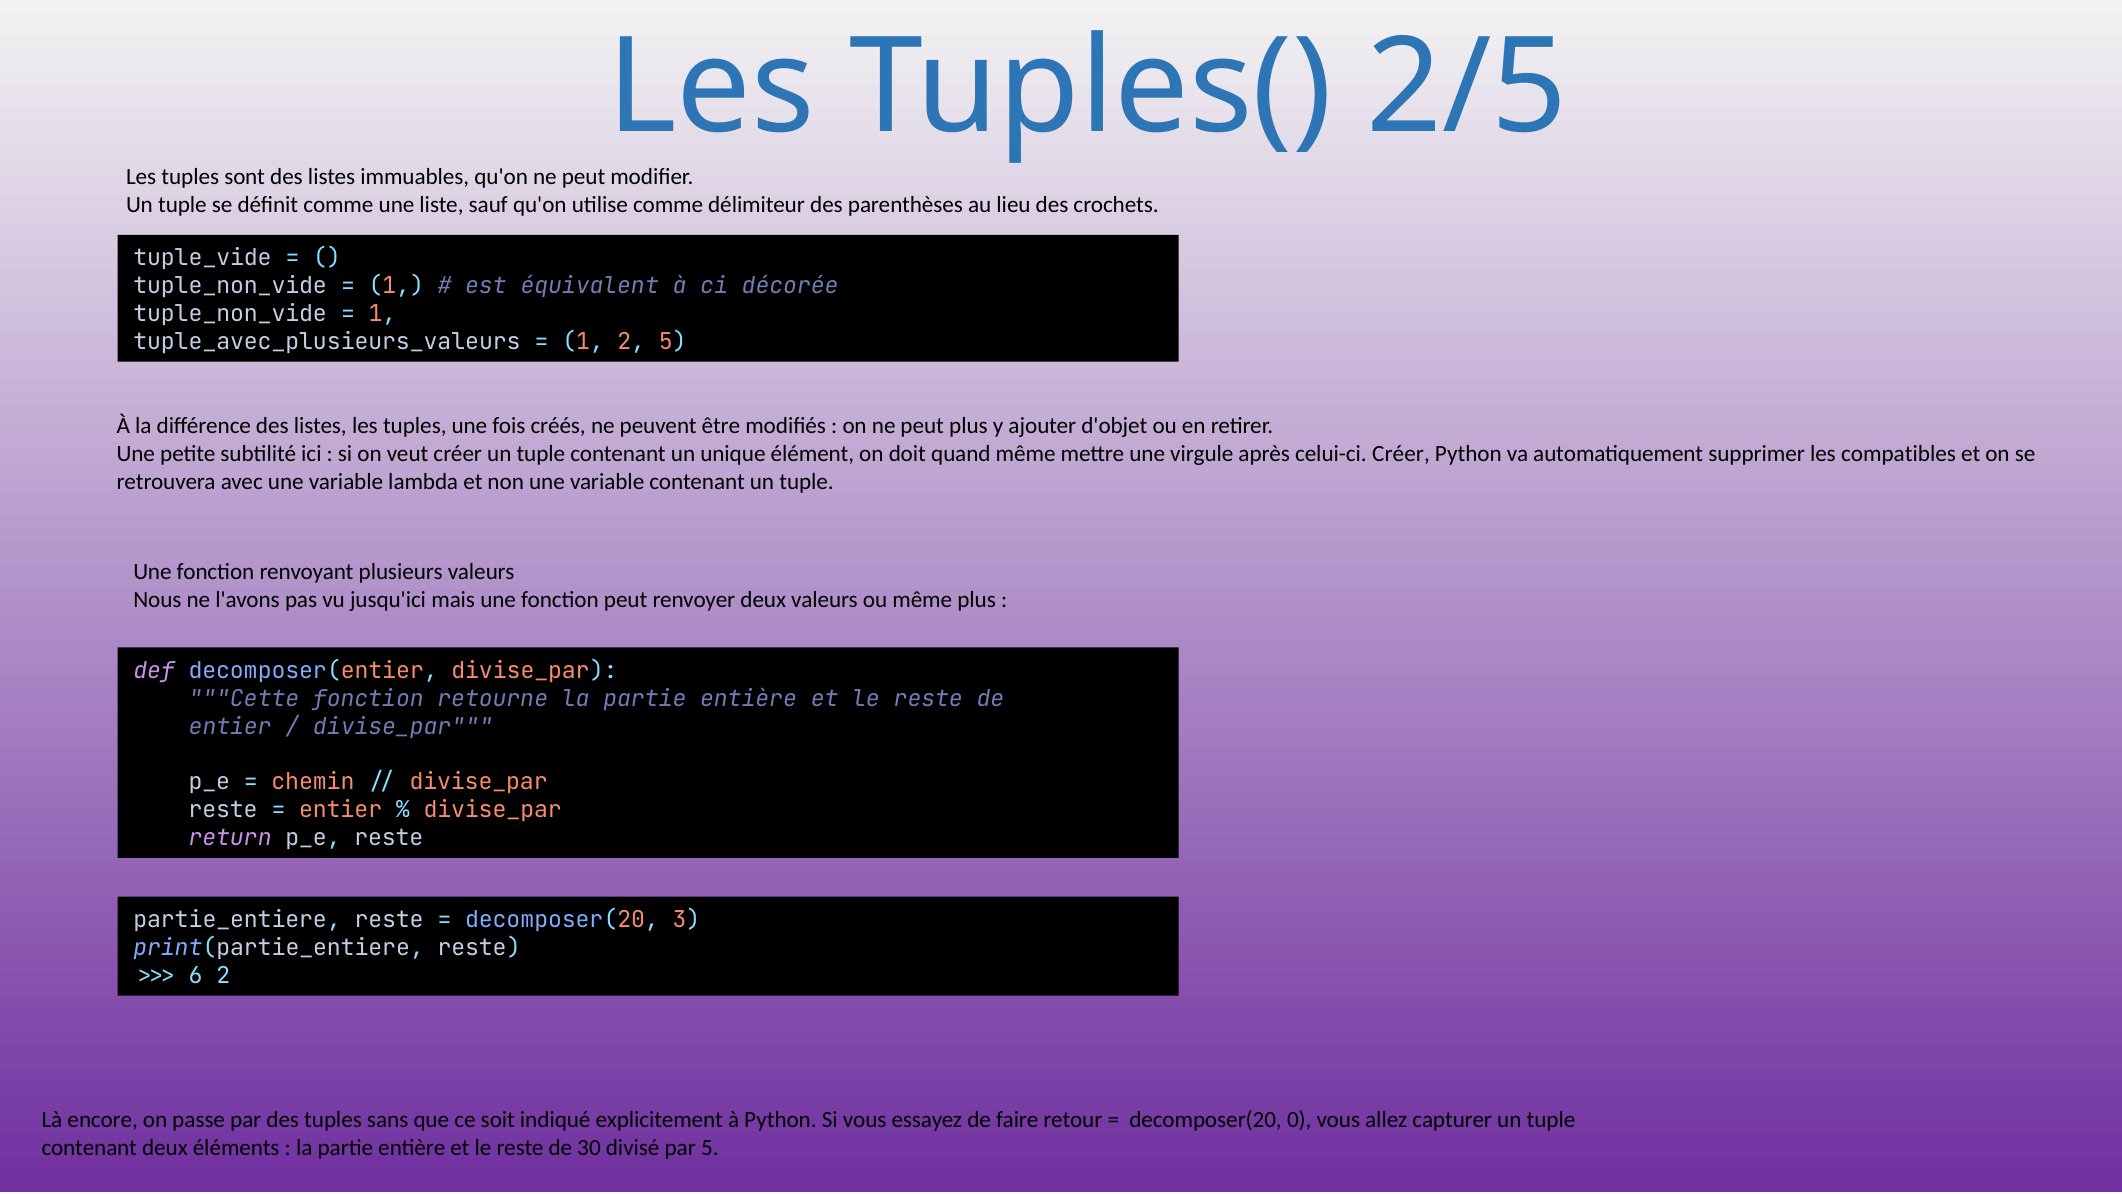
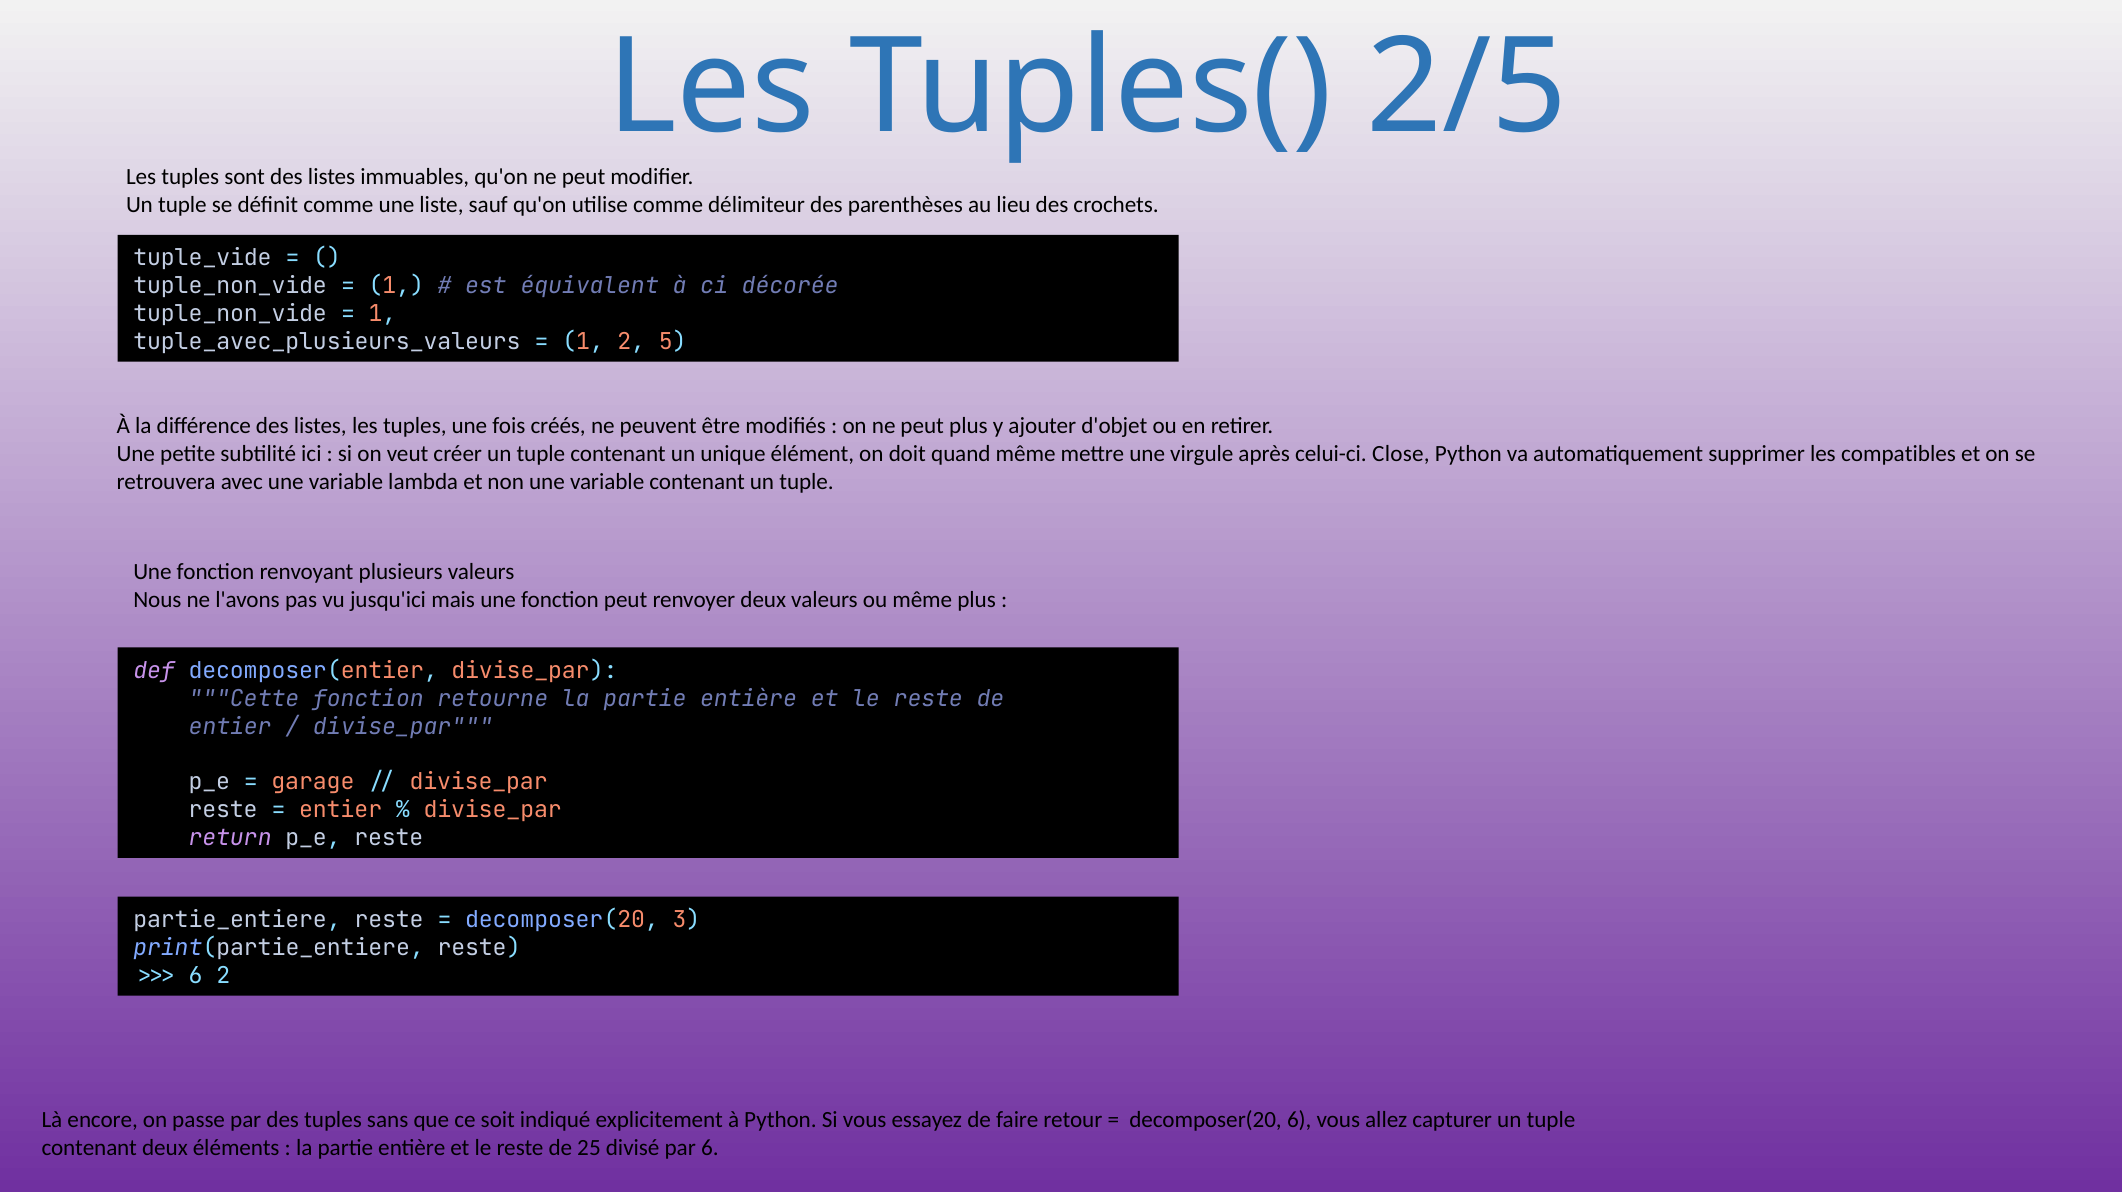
celui-ci Créer: Créer -> Close
chemin: chemin -> garage
decomposer(20 0: 0 -> 6
30: 30 -> 25
par 5: 5 -> 6
